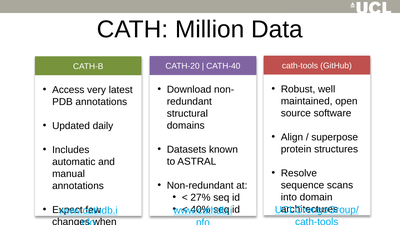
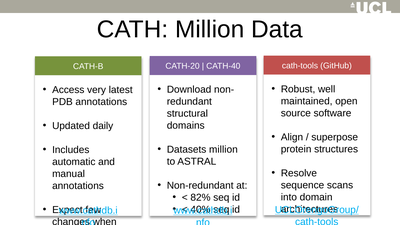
Datasets known: known -> million
27%: 27% -> 82%
